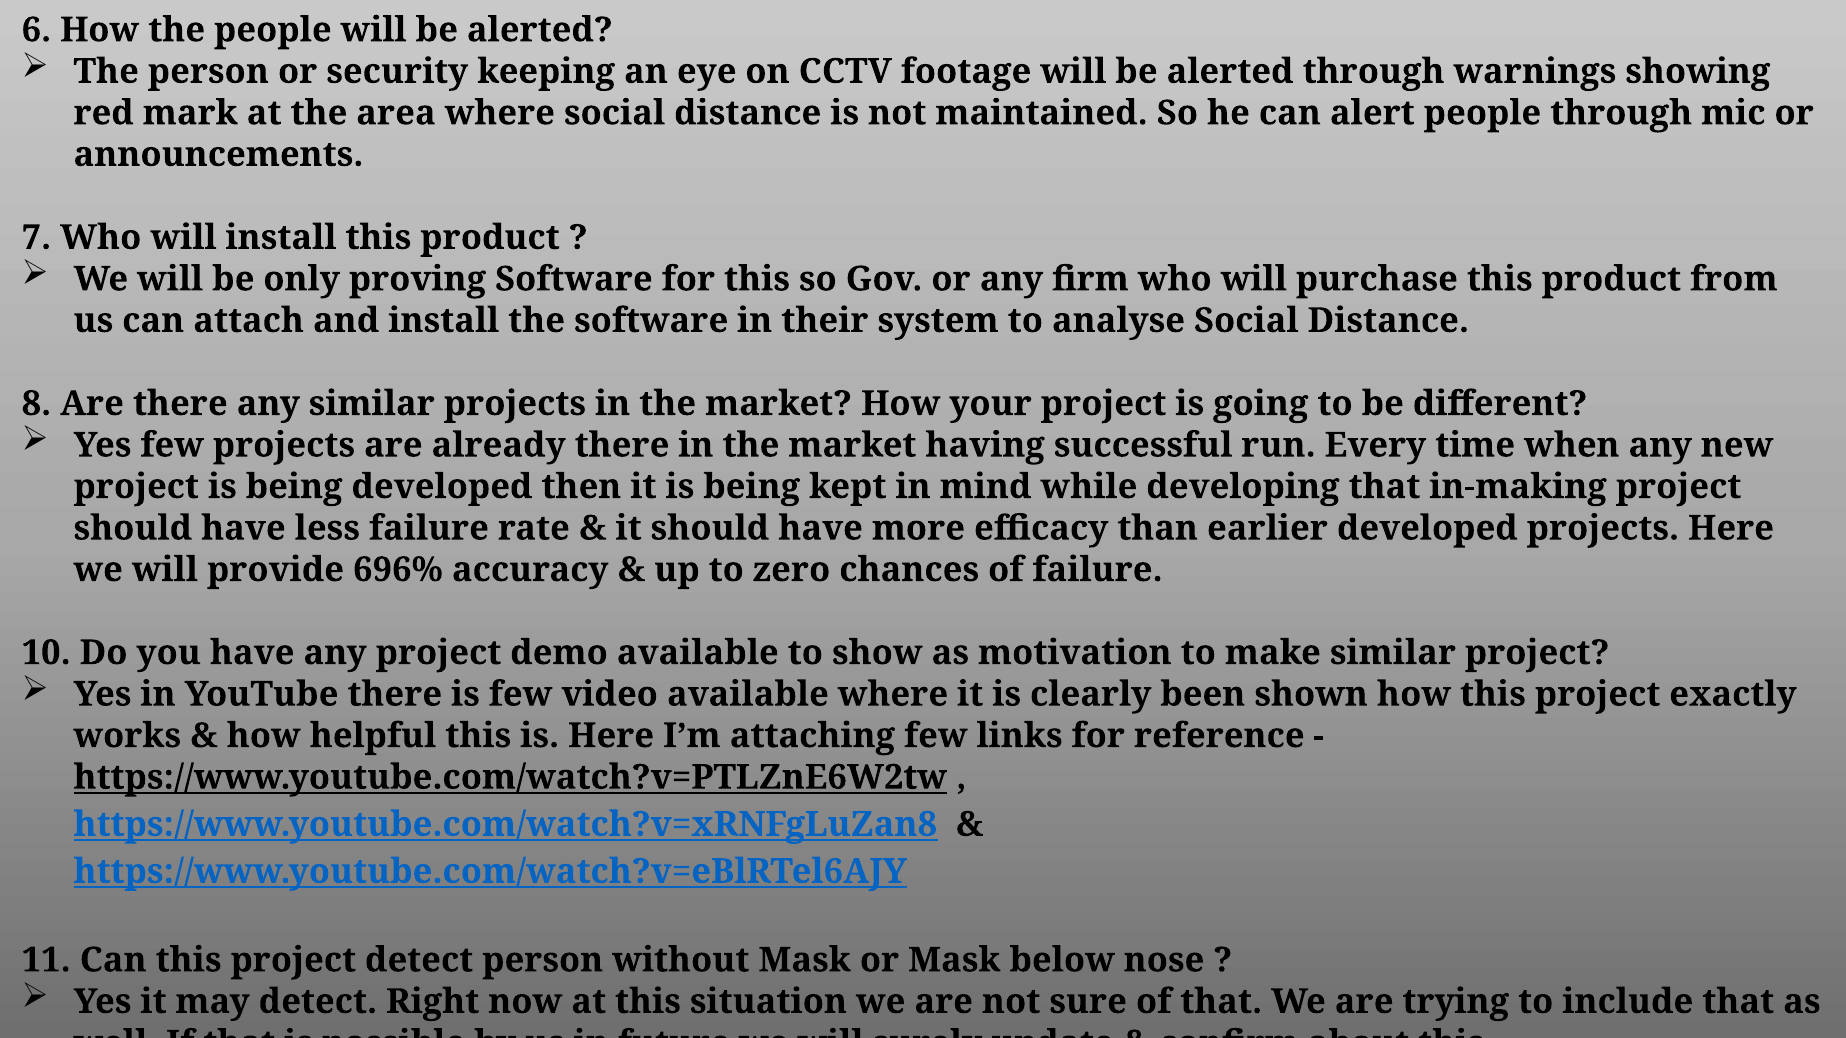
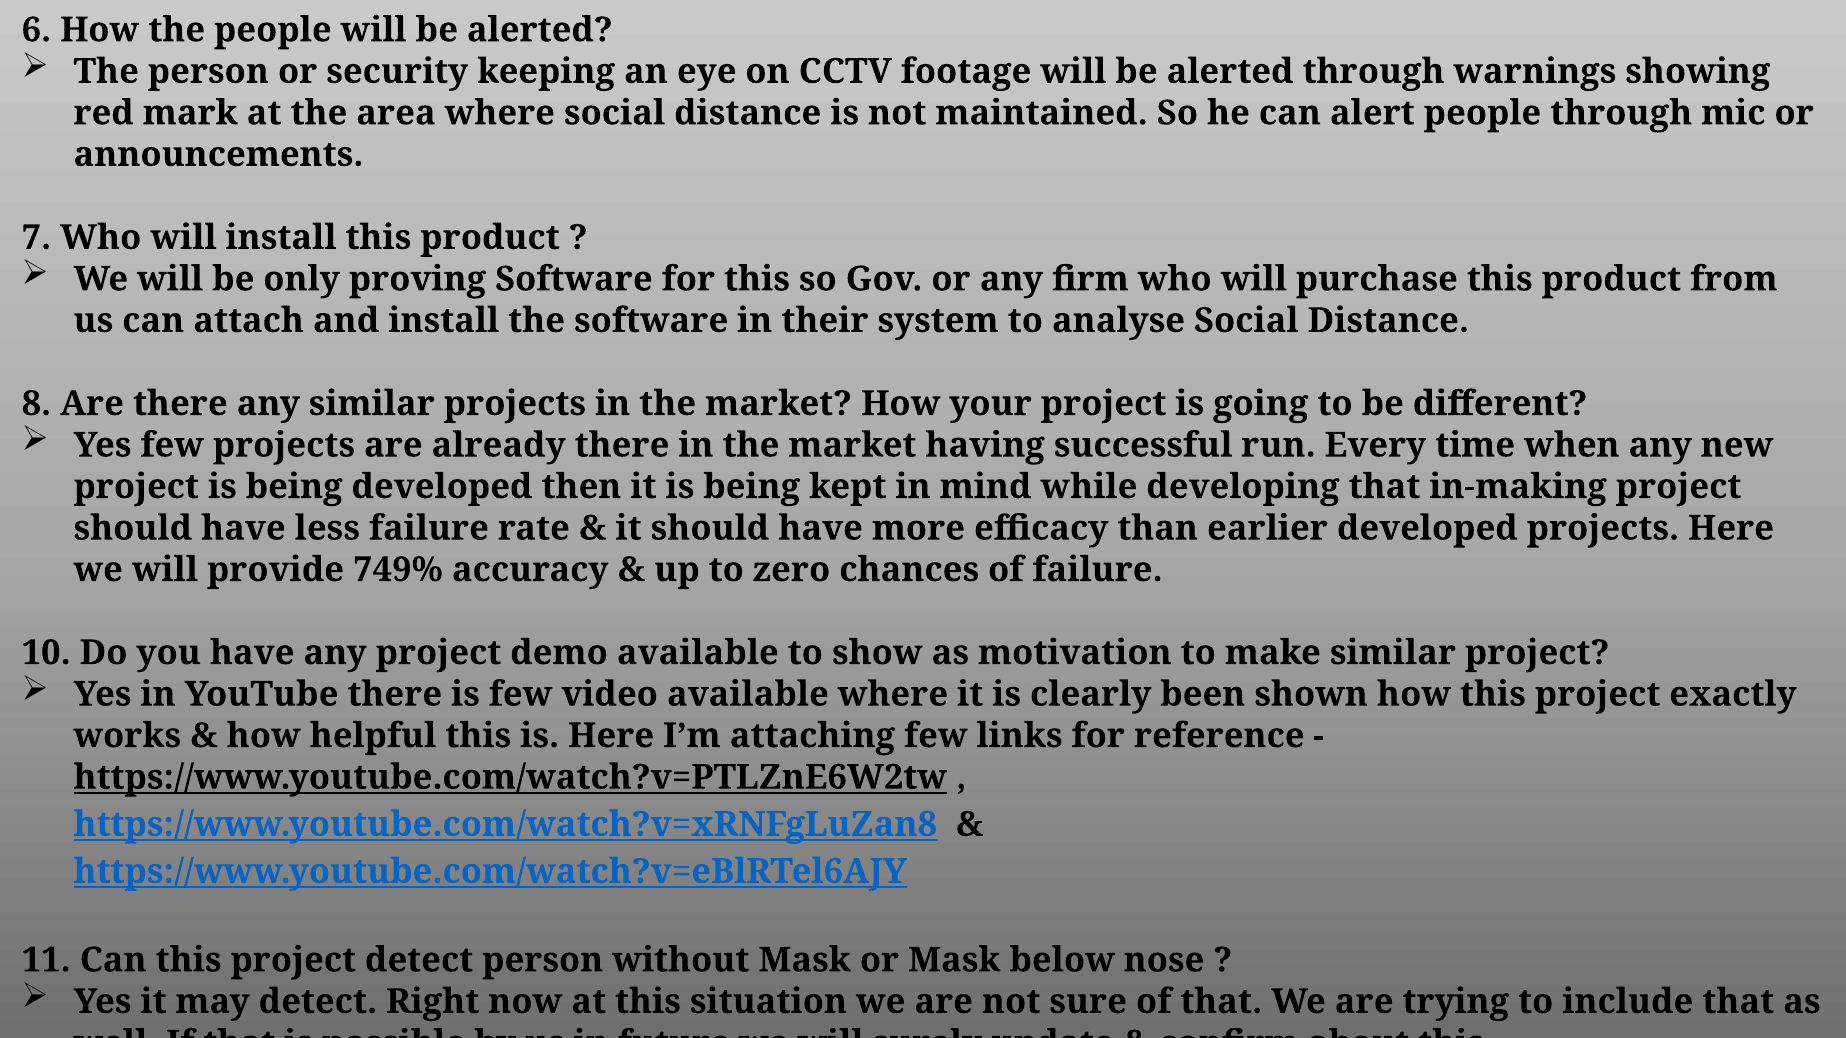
696%: 696% -> 749%
